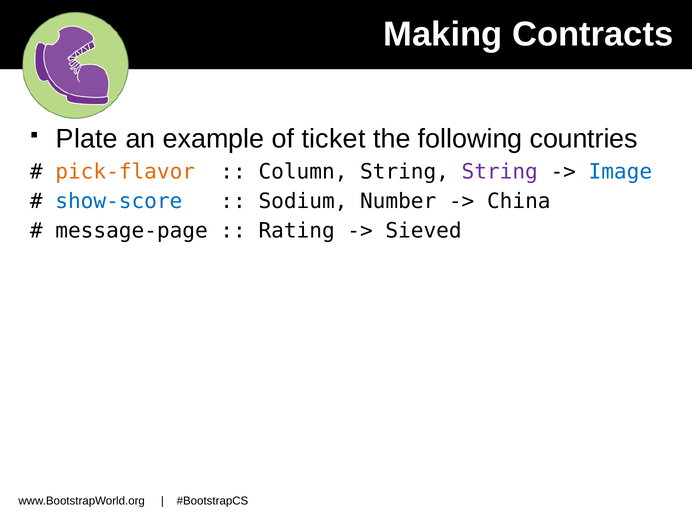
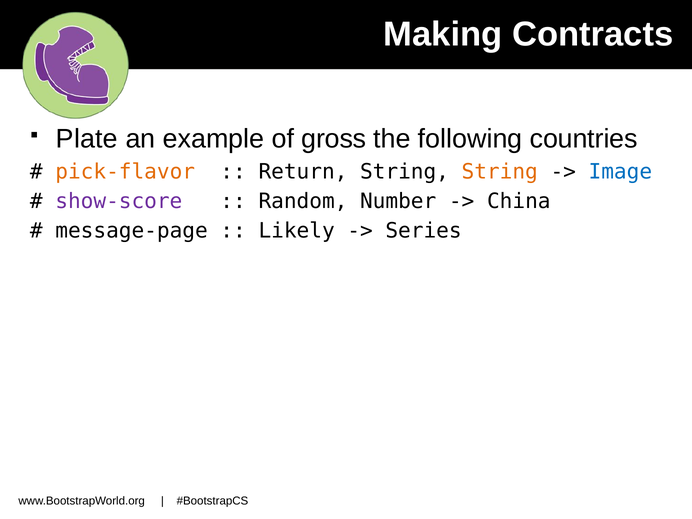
ticket: ticket -> gross
Column: Column -> Return
String at (500, 172) colour: purple -> orange
show-score colour: blue -> purple
Sodium: Sodium -> Random
Rating: Rating -> Likely
Sieved: Sieved -> Series
